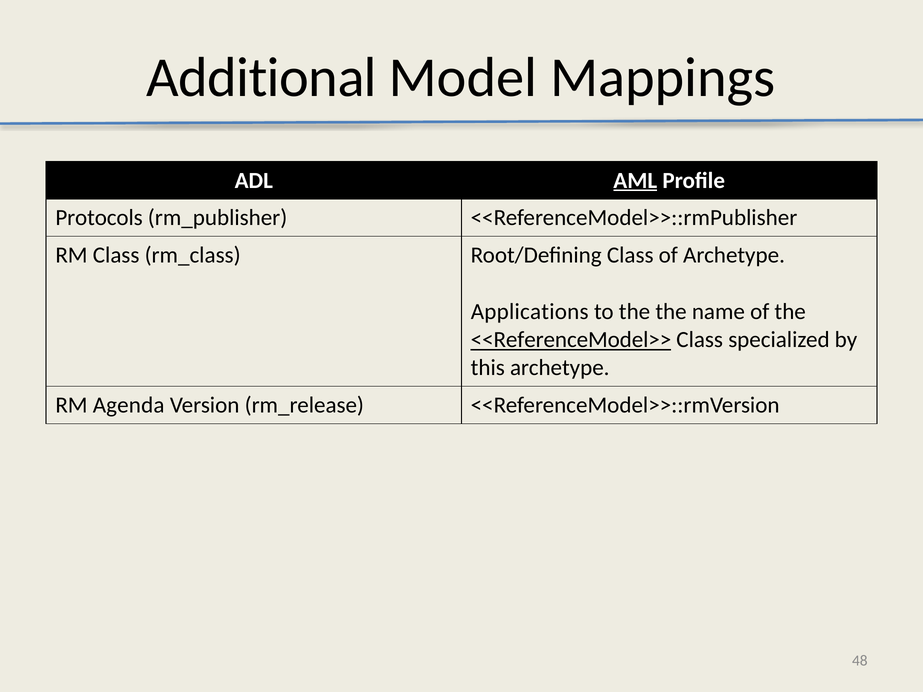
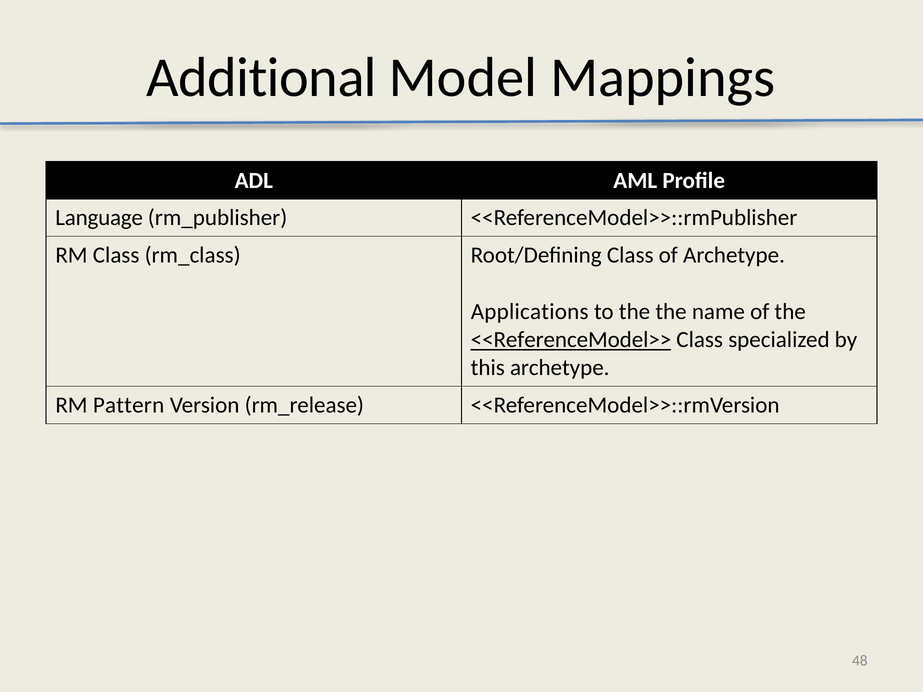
AML underline: present -> none
Protocols: Protocols -> Language
Agenda: Agenda -> Pattern
